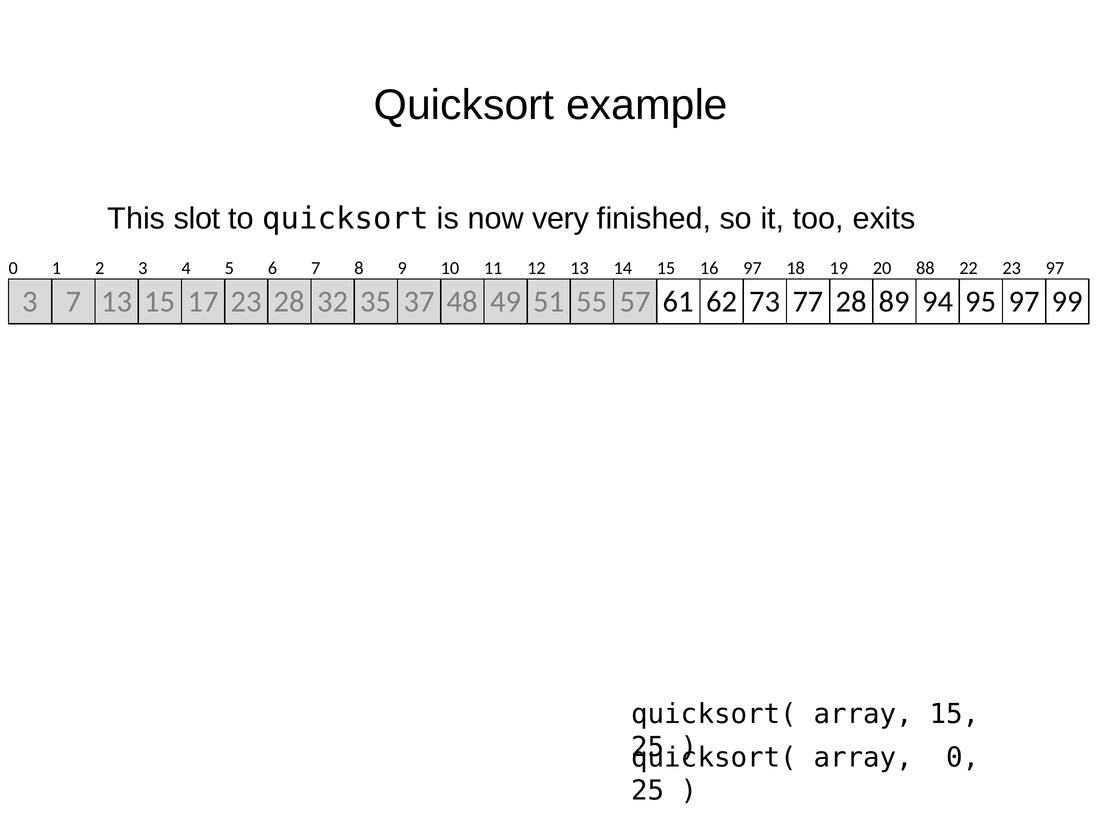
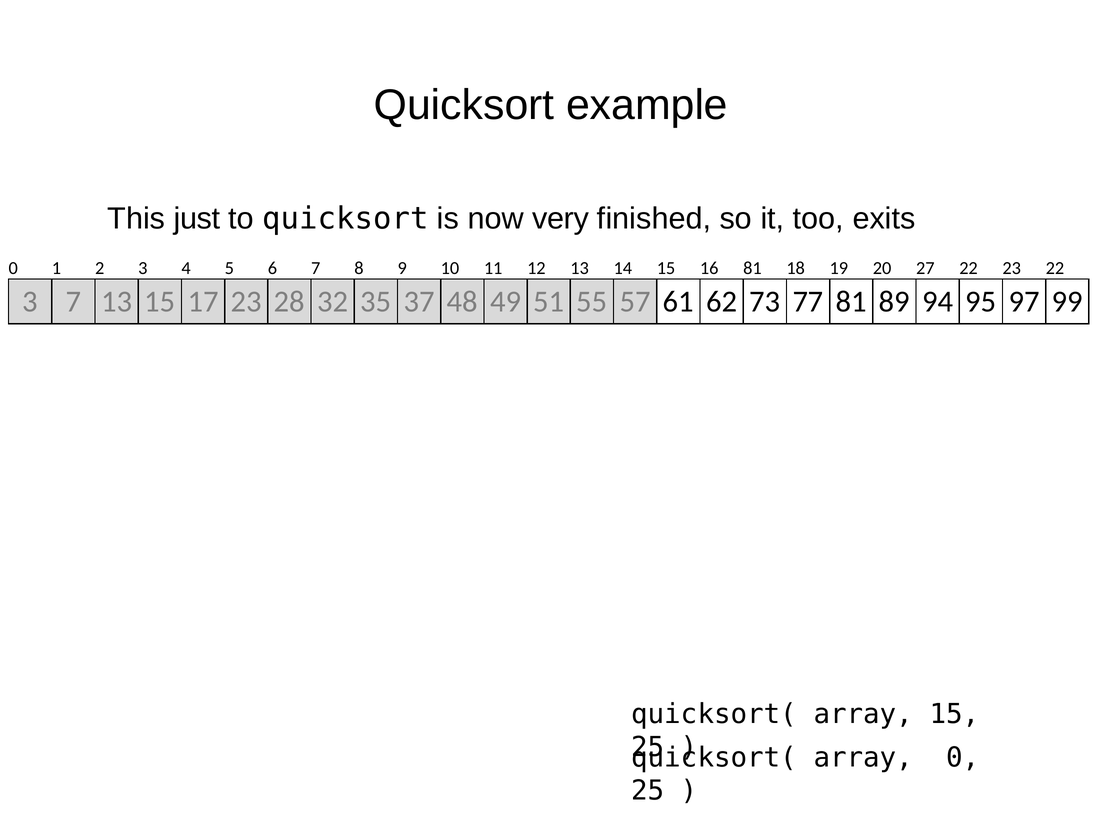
slot: slot -> just
16 97: 97 -> 81
88: 88 -> 27
23 97: 97 -> 22
77 28: 28 -> 81
